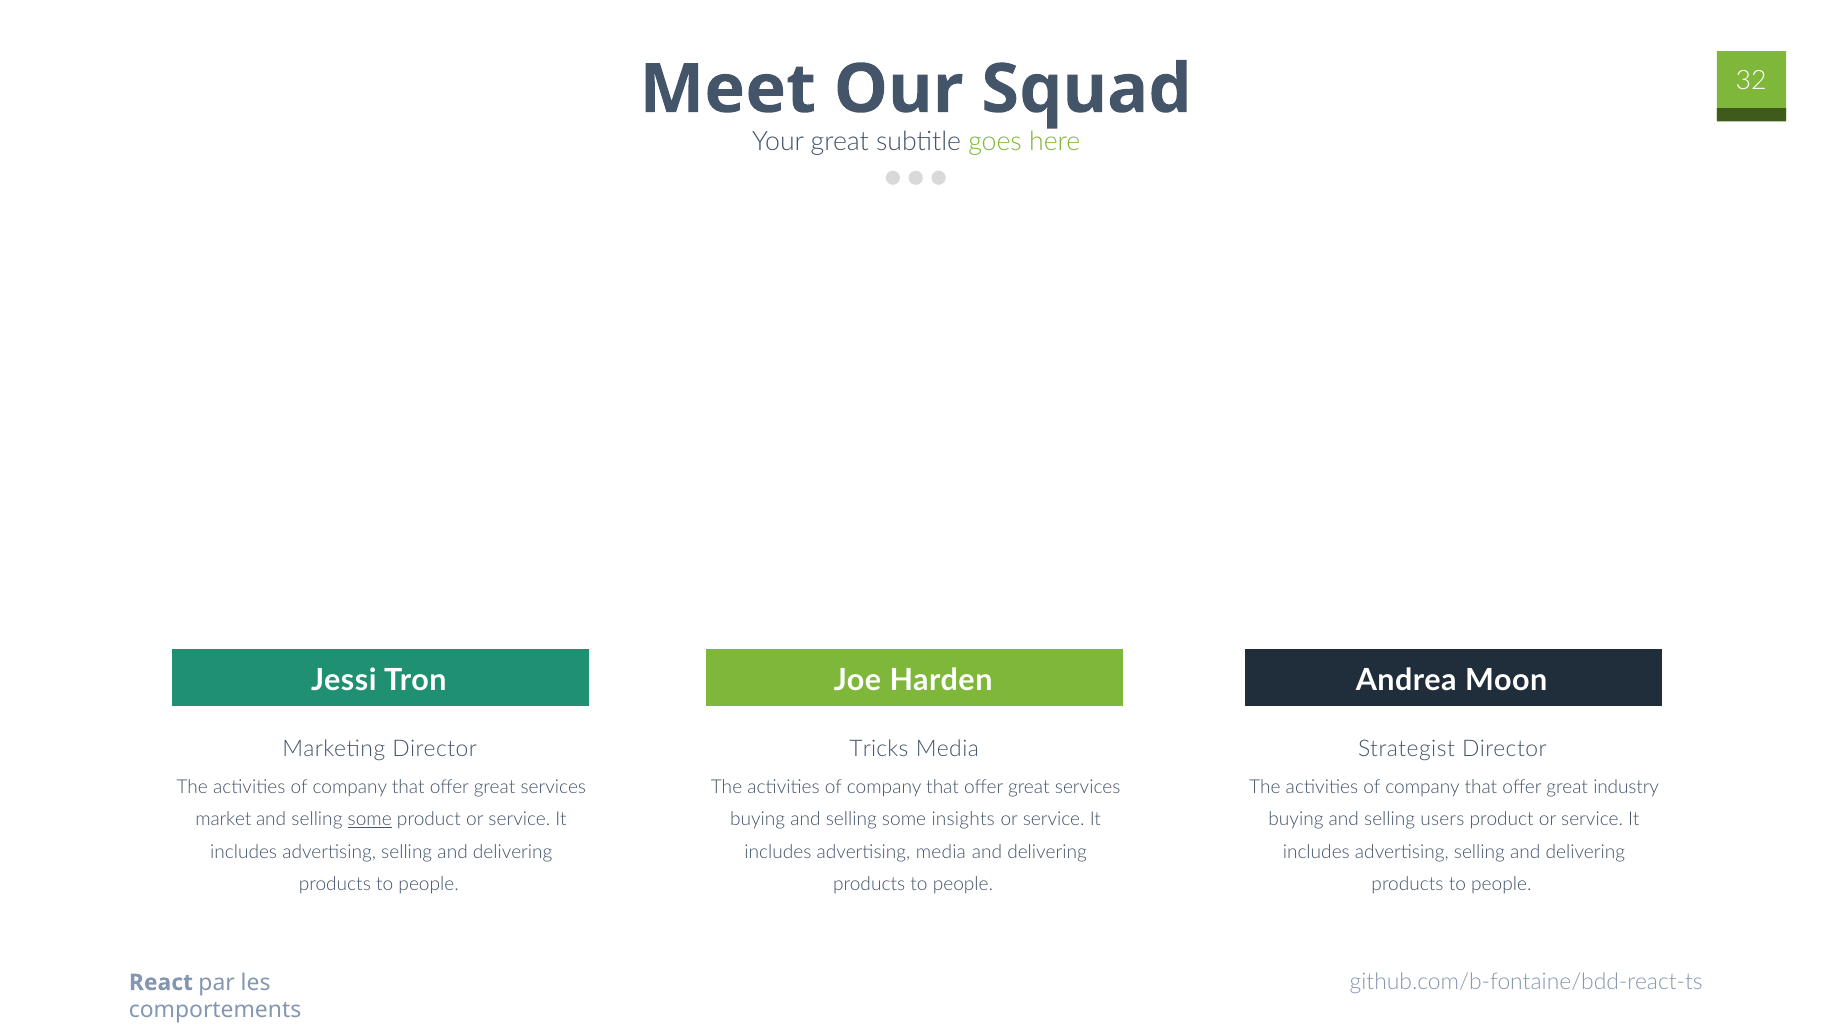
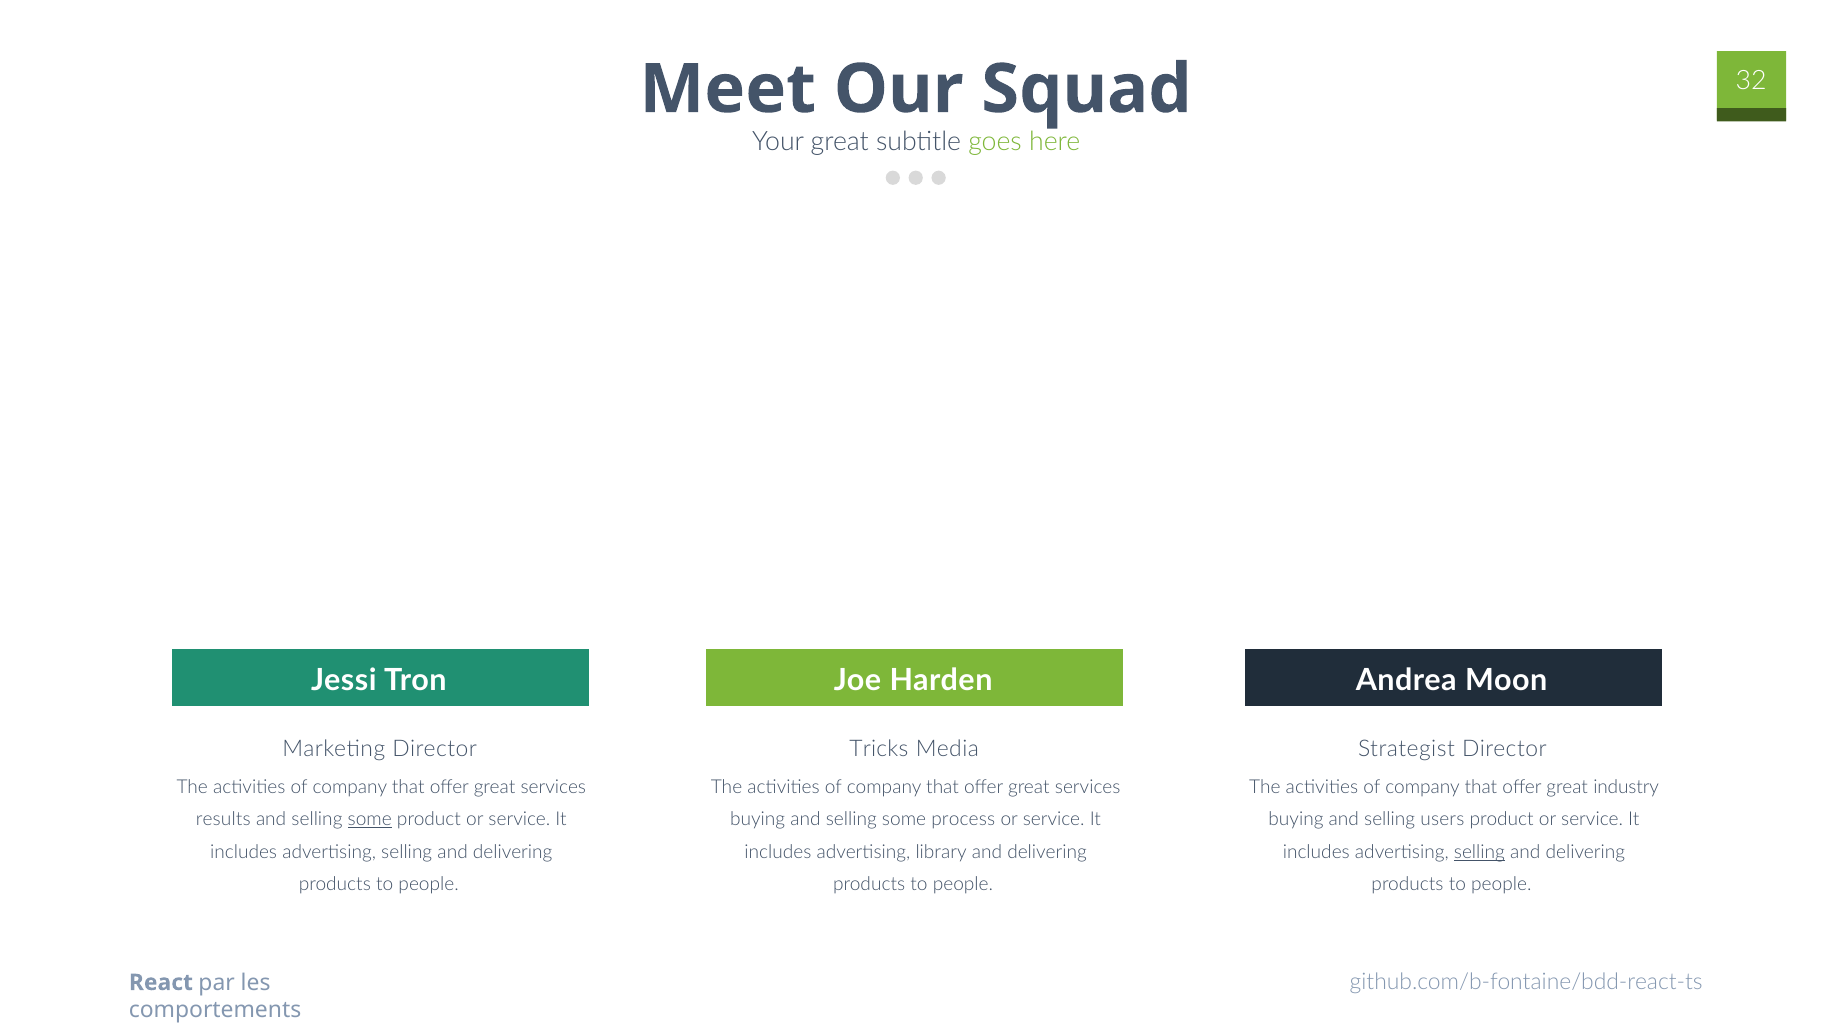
market: market -> results
insights: insights -> process
advertising media: media -> library
selling at (1479, 852) underline: none -> present
